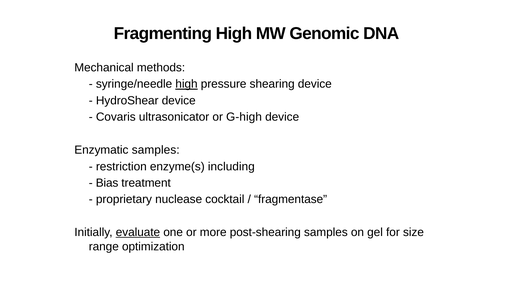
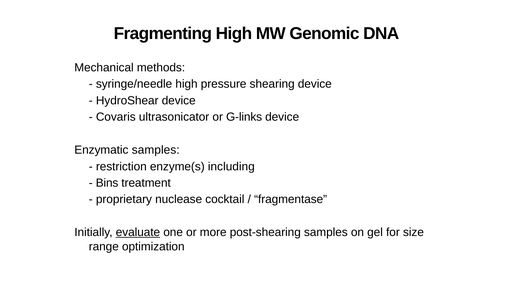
high at (186, 84) underline: present -> none
G-high: G-high -> G-links
Bias: Bias -> Bins
